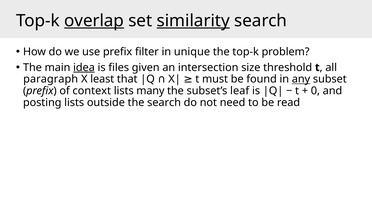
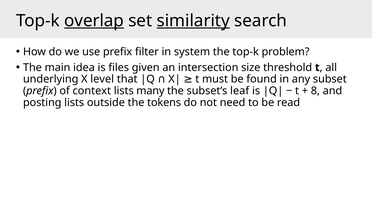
unique: unique -> system
idea underline: present -> none
paragraph: paragraph -> underlying
least: least -> level
any underline: present -> none
0: 0 -> 8
the search: search -> tokens
